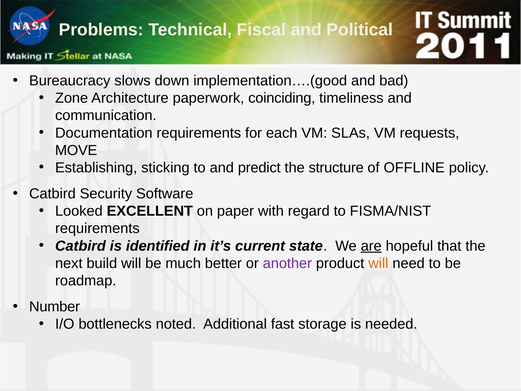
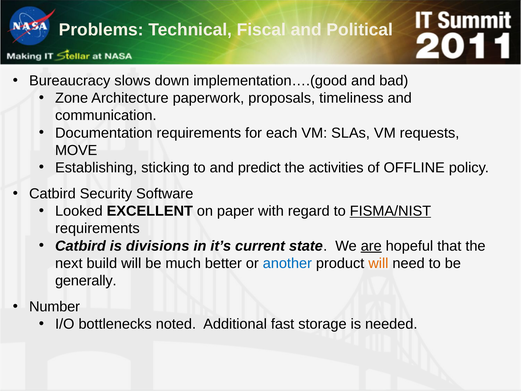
coinciding: coinciding -> proposals
structure: structure -> activities
FISMA/NIST underline: none -> present
identified: identified -> divisions
another colour: purple -> blue
roadmap: roadmap -> generally
